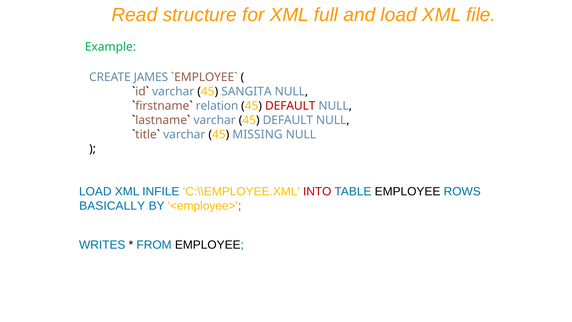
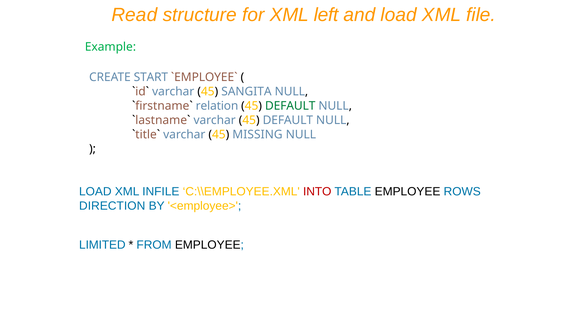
full: full -> left
JAMES: JAMES -> START
DEFAULT at (290, 106) colour: red -> green
BASICALLY: BASICALLY -> DIRECTION
WRITES: WRITES -> LIMITED
